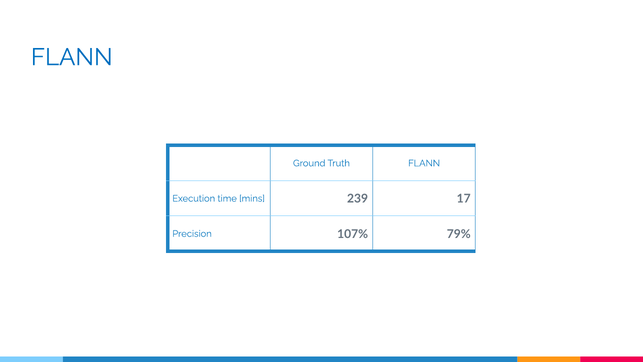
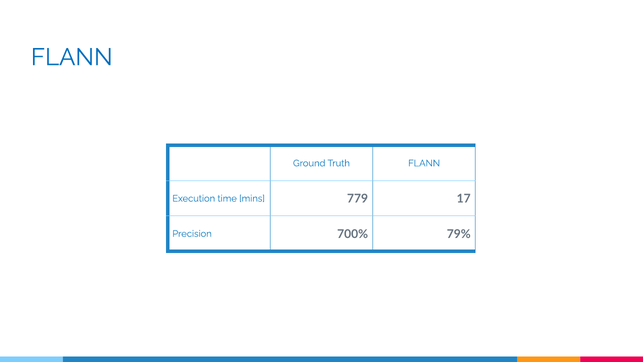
239: 239 -> 779
107%: 107% -> 700%
